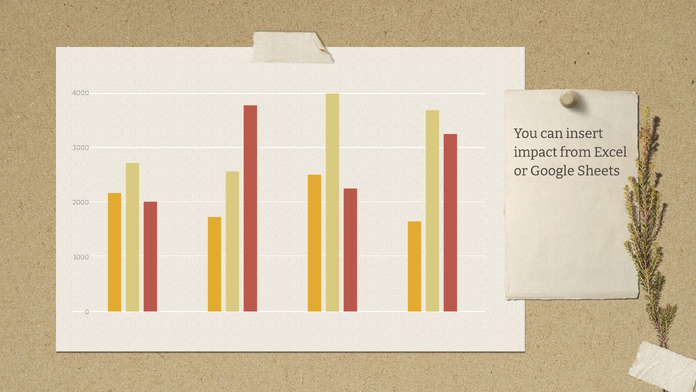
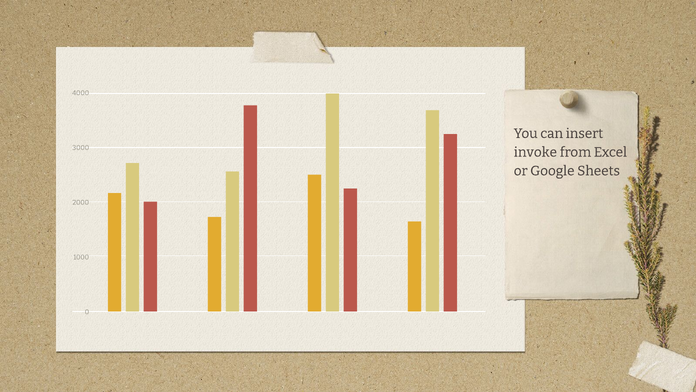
impact: impact -> invoke
